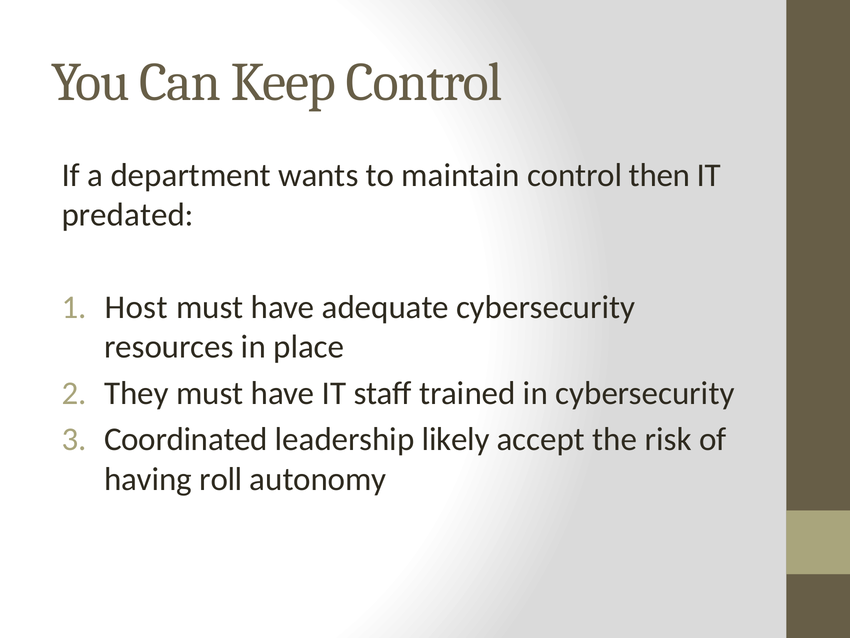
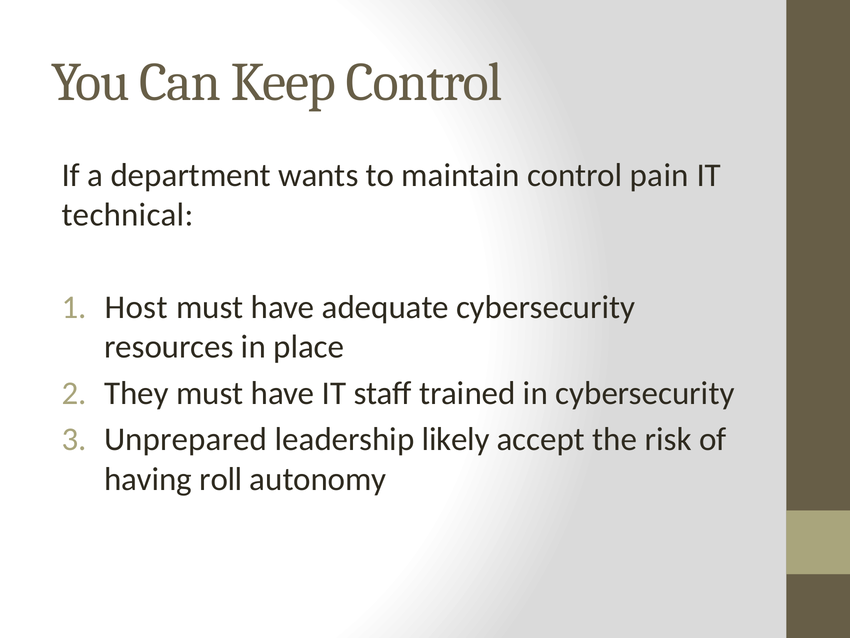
then: then -> pain
predated: predated -> technical
Coordinated: Coordinated -> Unprepared
